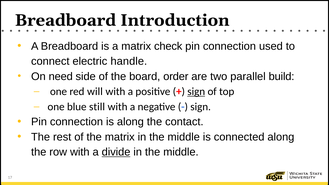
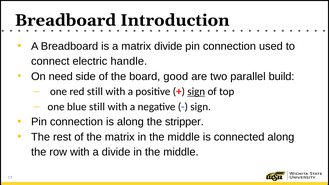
matrix check: check -> divide
order: order -> good
red will: will -> still
contact: contact -> stripper
divide at (116, 152) underline: present -> none
